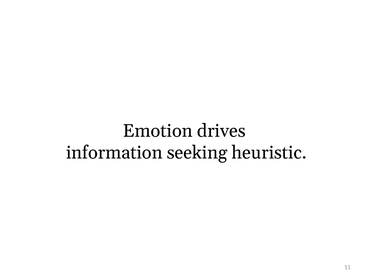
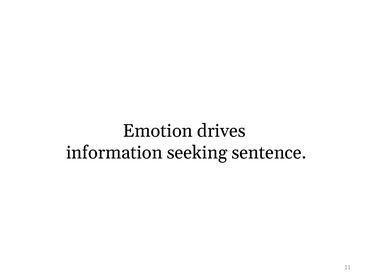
heuristic: heuristic -> sentence
